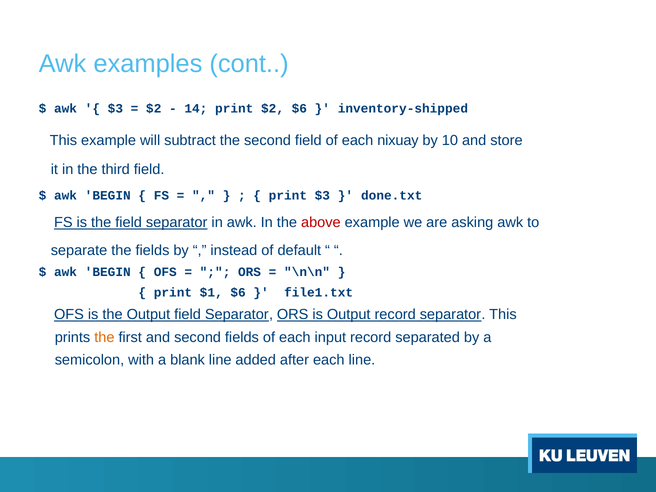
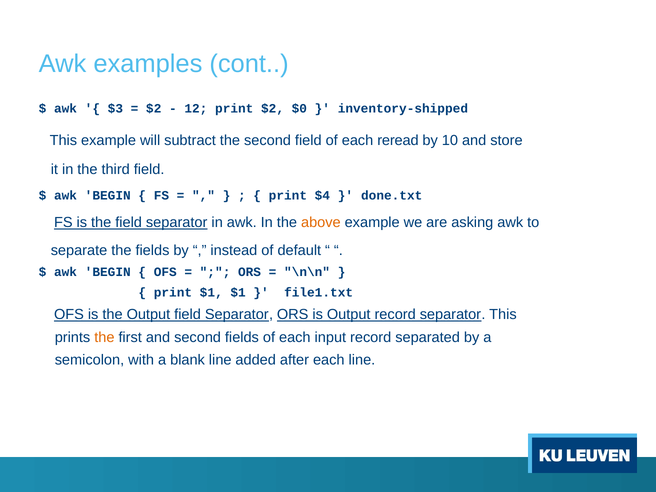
14: 14 -> 12
$2 $6: $6 -> $0
nixuay: nixuay -> reread
print $3: $3 -> $4
above colour: red -> orange
$1 $6: $6 -> $1
